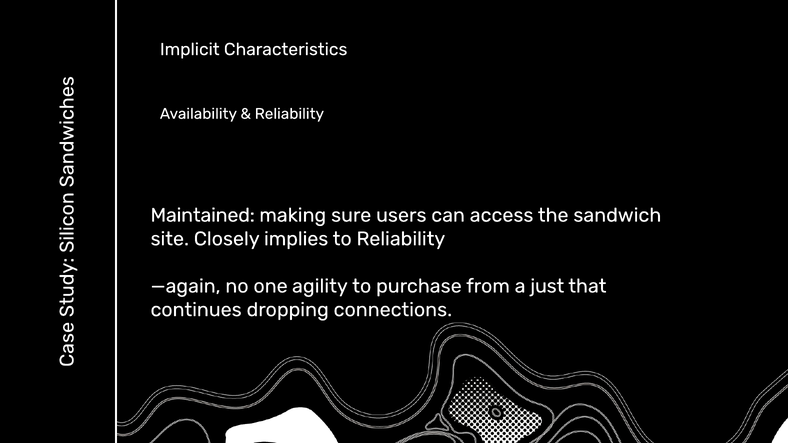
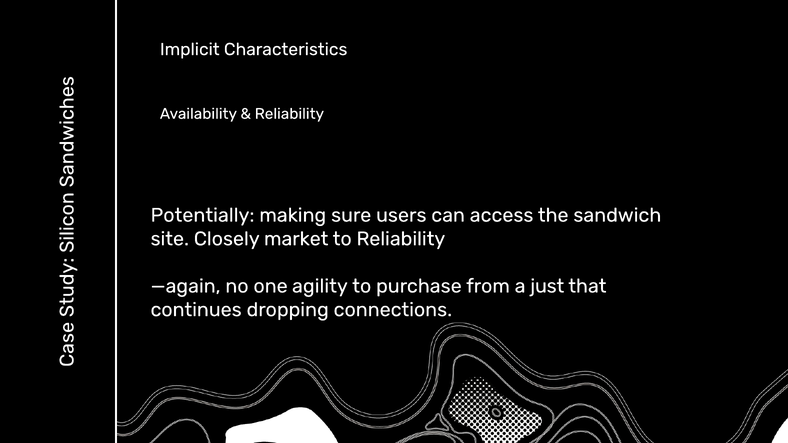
Maintained: Maintained -> Potentially
implies: implies -> market
